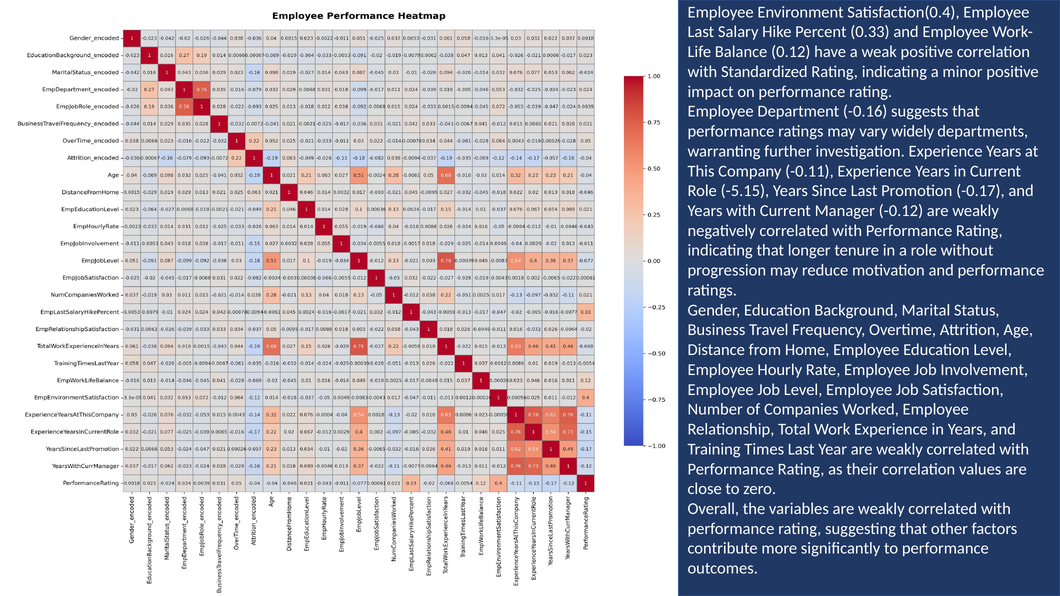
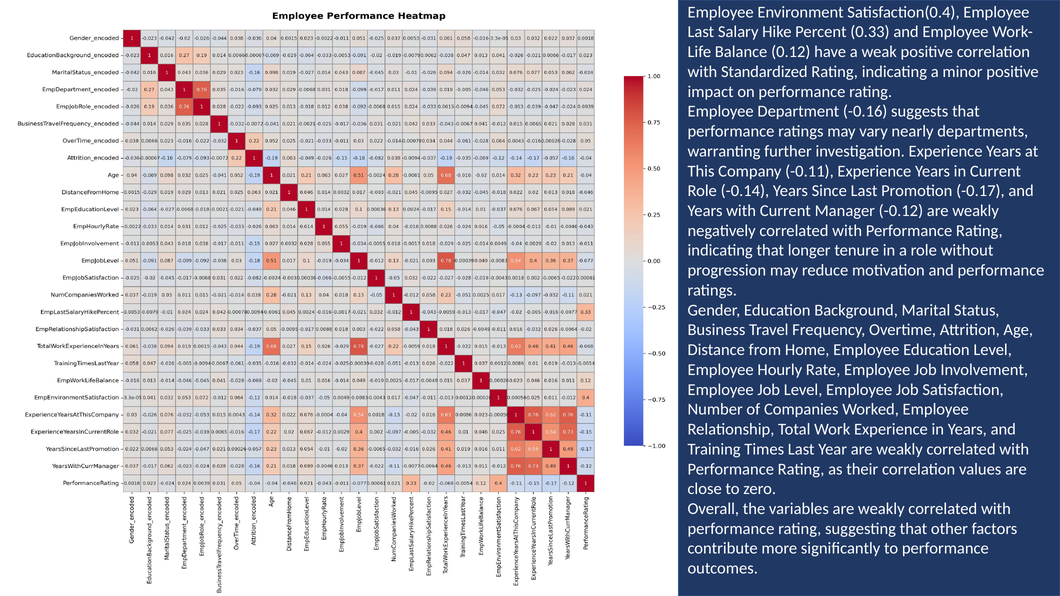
widely: widely -> nearly
-5.15: -5.15 -> -0.14
